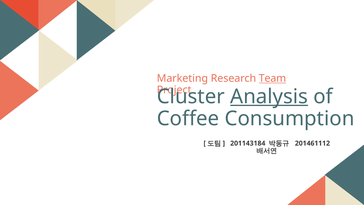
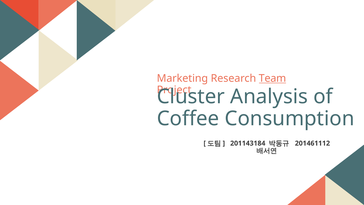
Analysis underline: present -> none
